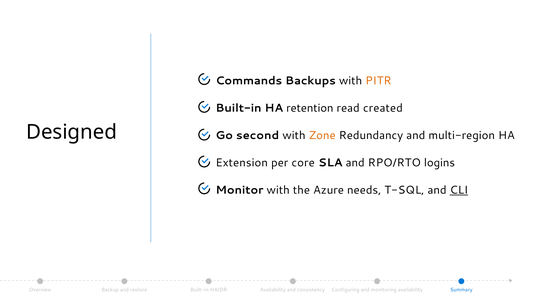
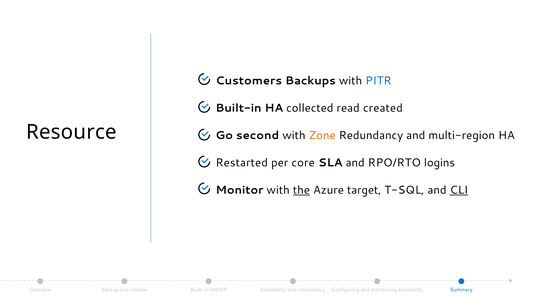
Commands: Commands -> Customers
PITR colour: orange -> blue
retention: retention -> collected
Designed: Designed -> Resource
Extension: Extension -> Restarted
the underline: none -> present
needs: needs -> target
